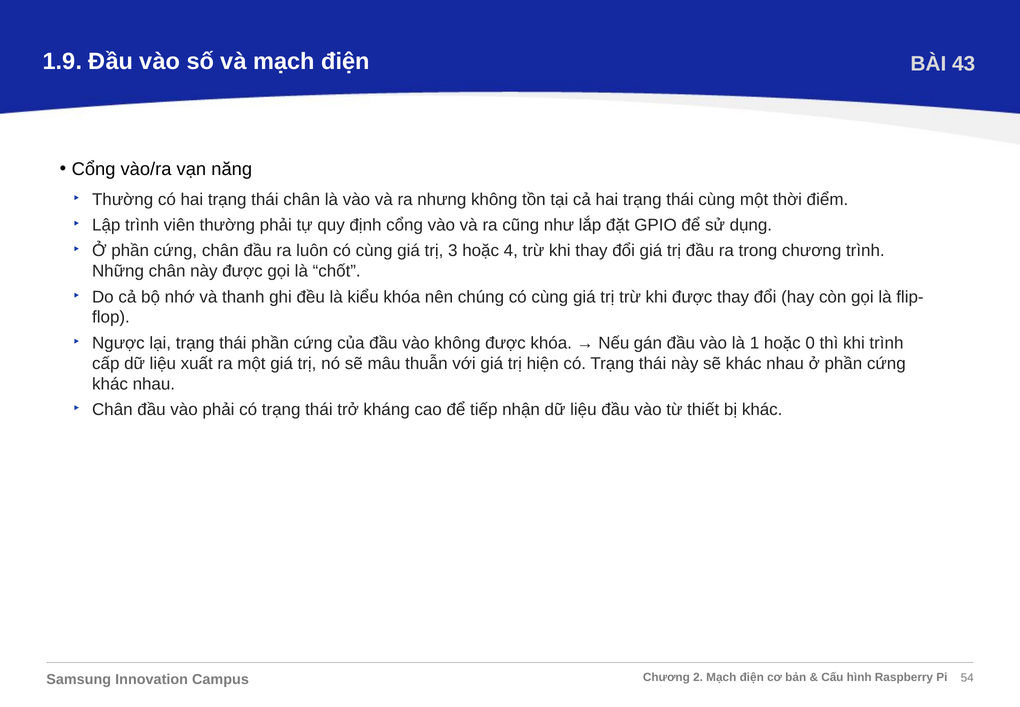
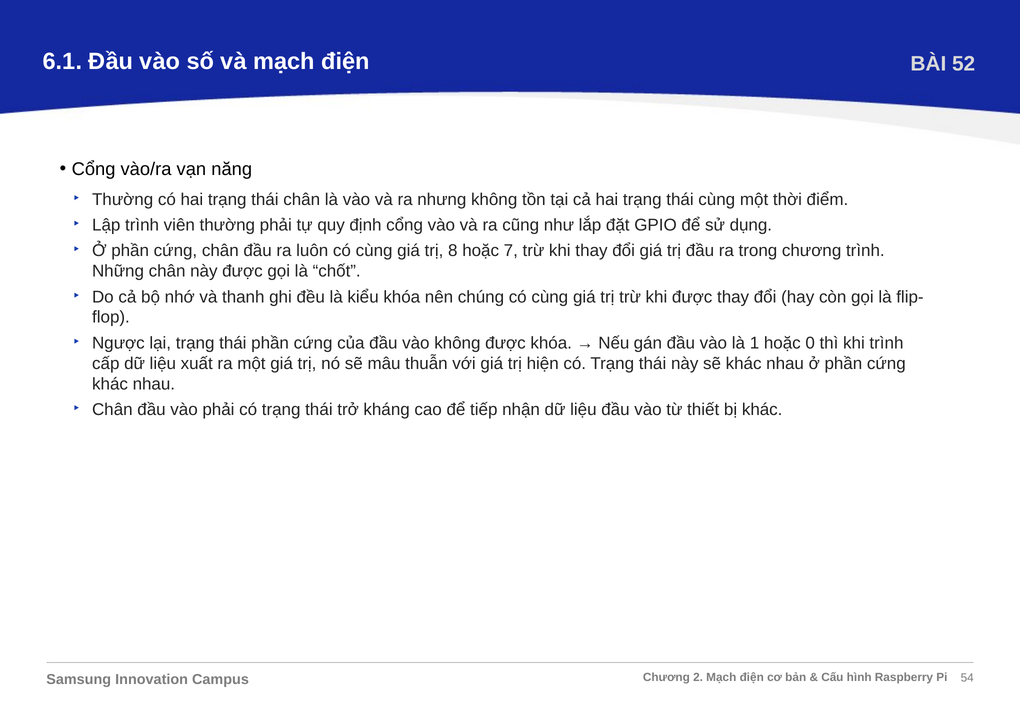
1.9: 1.9 -> 6.1
43: 43 -> 52
3: 3 -> 8
4: 4 -> 7
